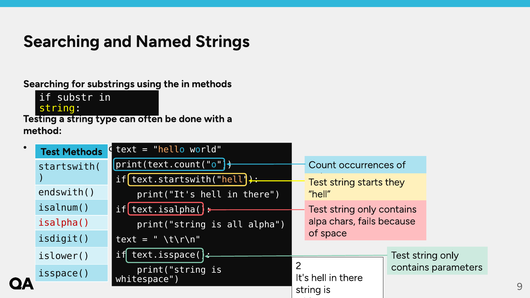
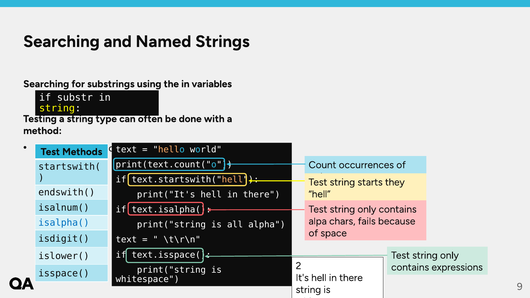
in methods: methods -> variables
isalpha( colour: red -> blue
contains parameters: parameters -> expressions
